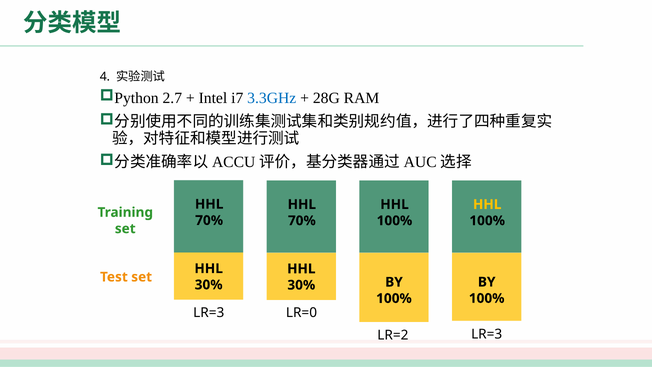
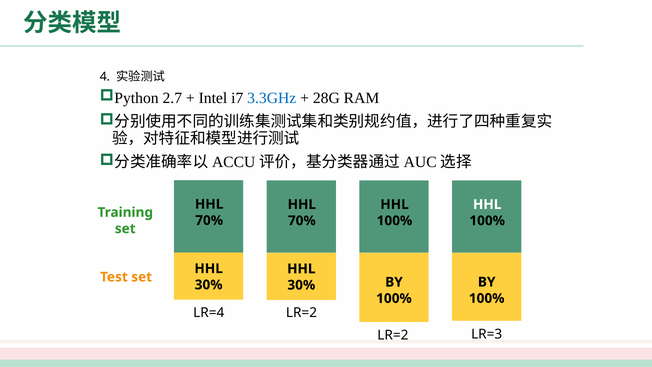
HHL at (487, 204) colour: yellow -> white
LR=3 at (209, 312): LR=3 -> LR=4
LR=0 at (301, 313): LR=0 -> LR=2
